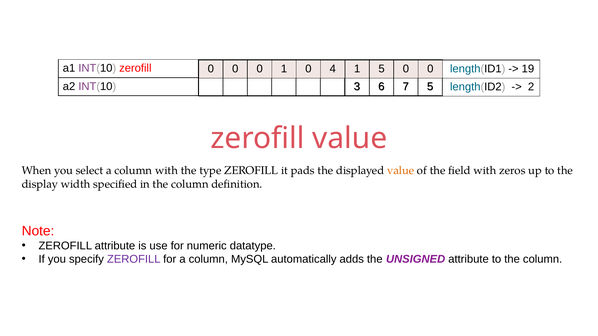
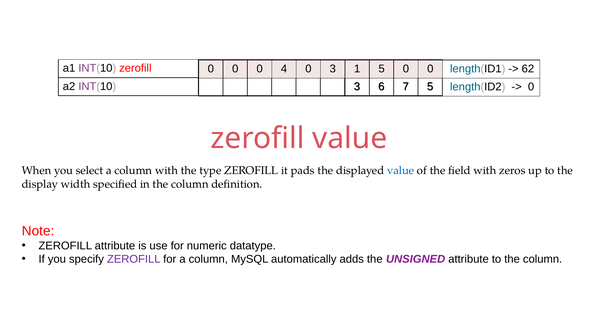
0 1: 1 -> 4
0 4: 4 -> 3
19: 19 -> 62
2 at (531, 87): 2 -> 0
value at (401, 171) colour: orange -> blue
